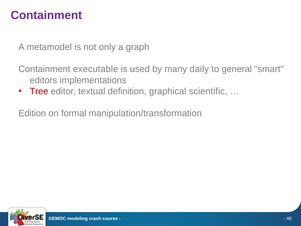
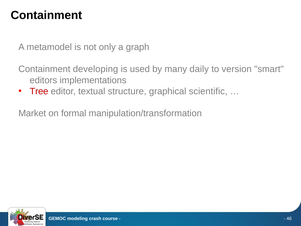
Containment at (46, 15) colour: purple -> black
executable: executable -> developing
general: general -> version
definition: definition -> structure
Edition: Edition -> Market
